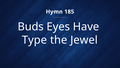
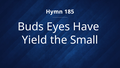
Type: Type -> Yield
Jewel: Jewel -> Small
